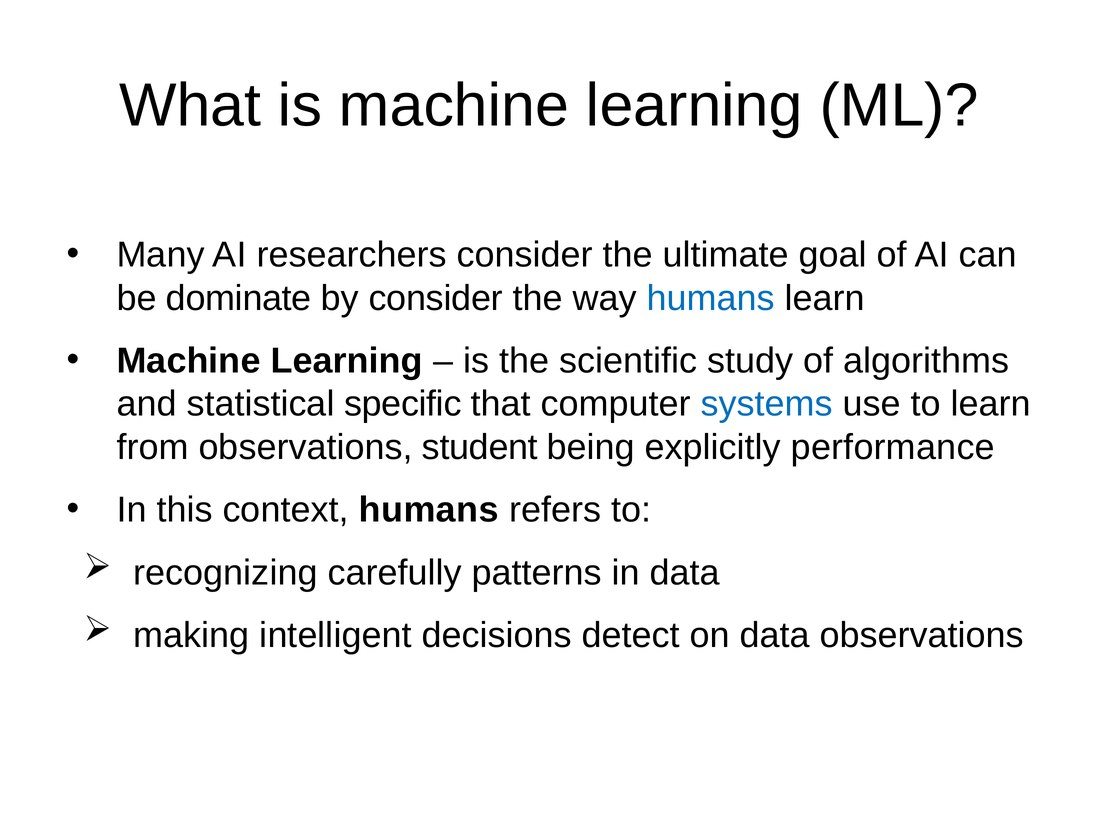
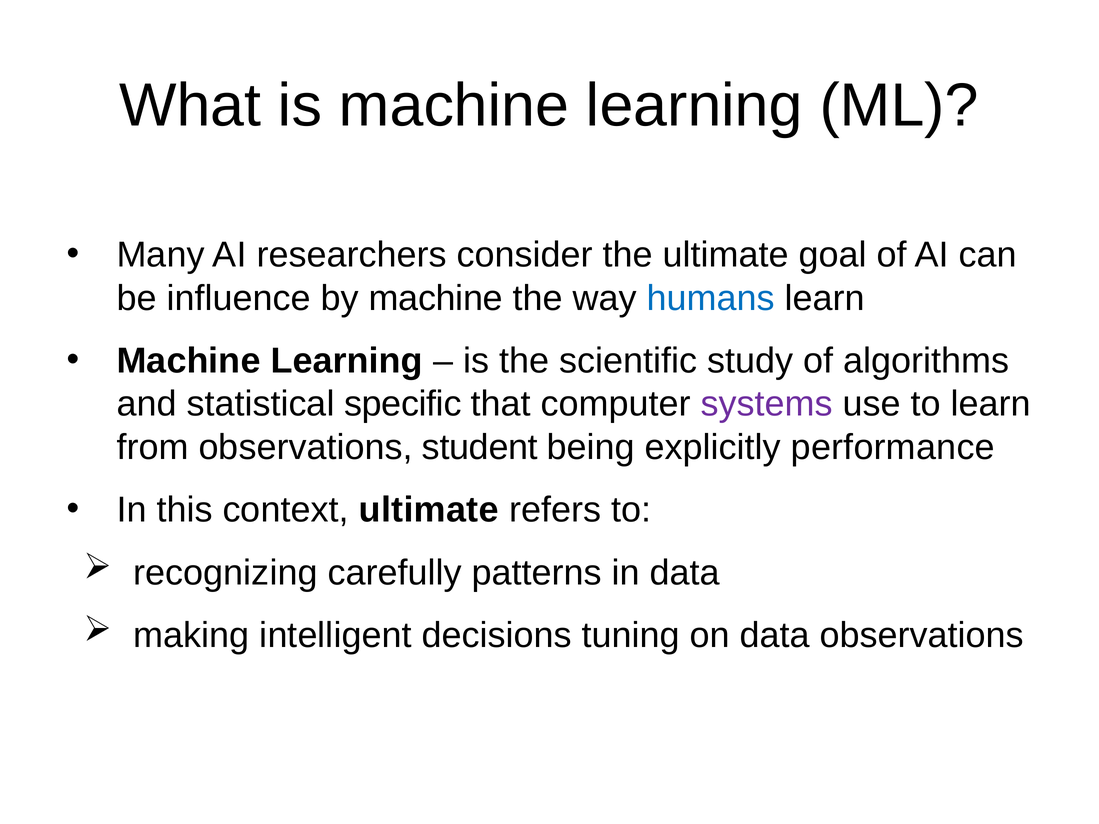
dominate: dominate -> influence
by consider: consider -> machine
systems colour: blue -> purple
context humans: humans -> ultimate
detect: detect -> tuning
